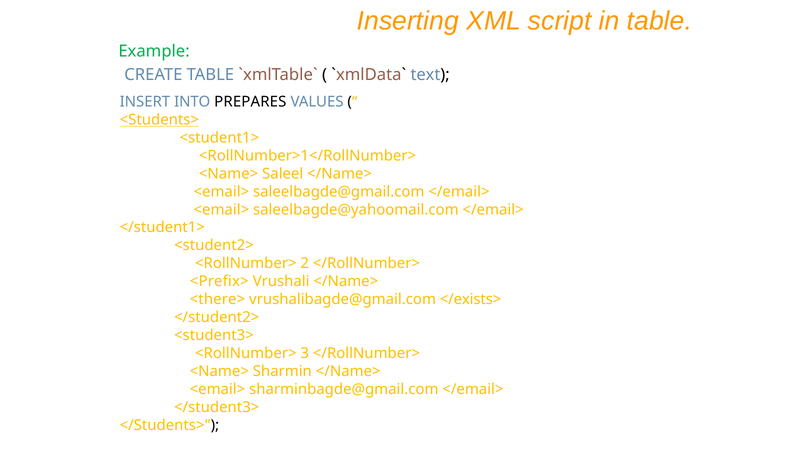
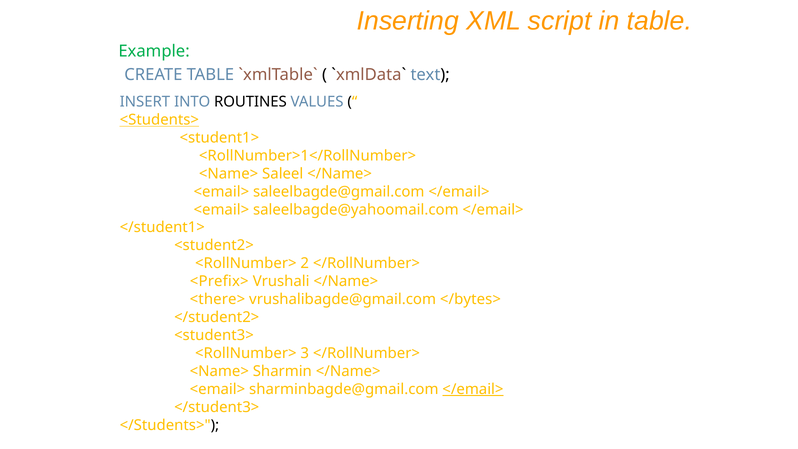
PREPARES: PREPARES -> ROUTINES
</exists>: </exists> -> </bytes>
</email> at (473, 389) underline: none -> present
